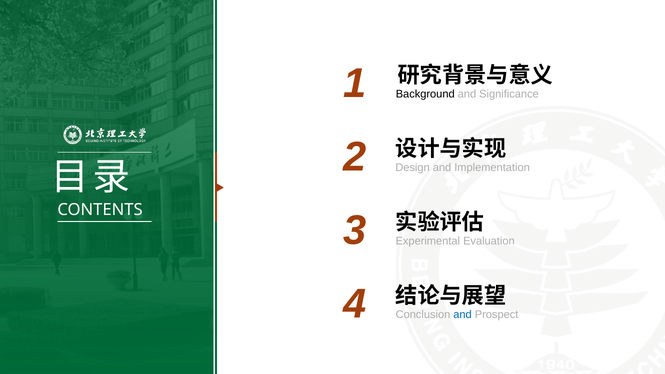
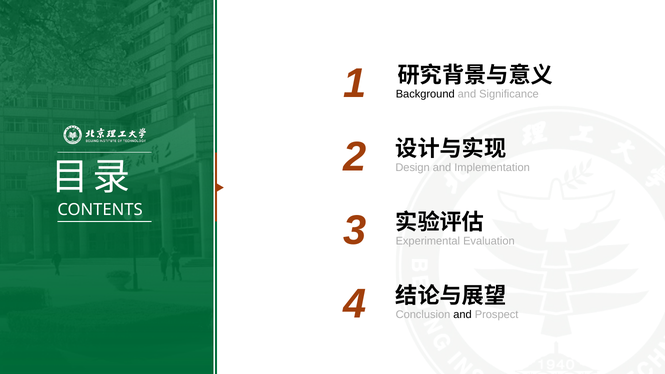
and at (463, 315) colour: blue -> black
